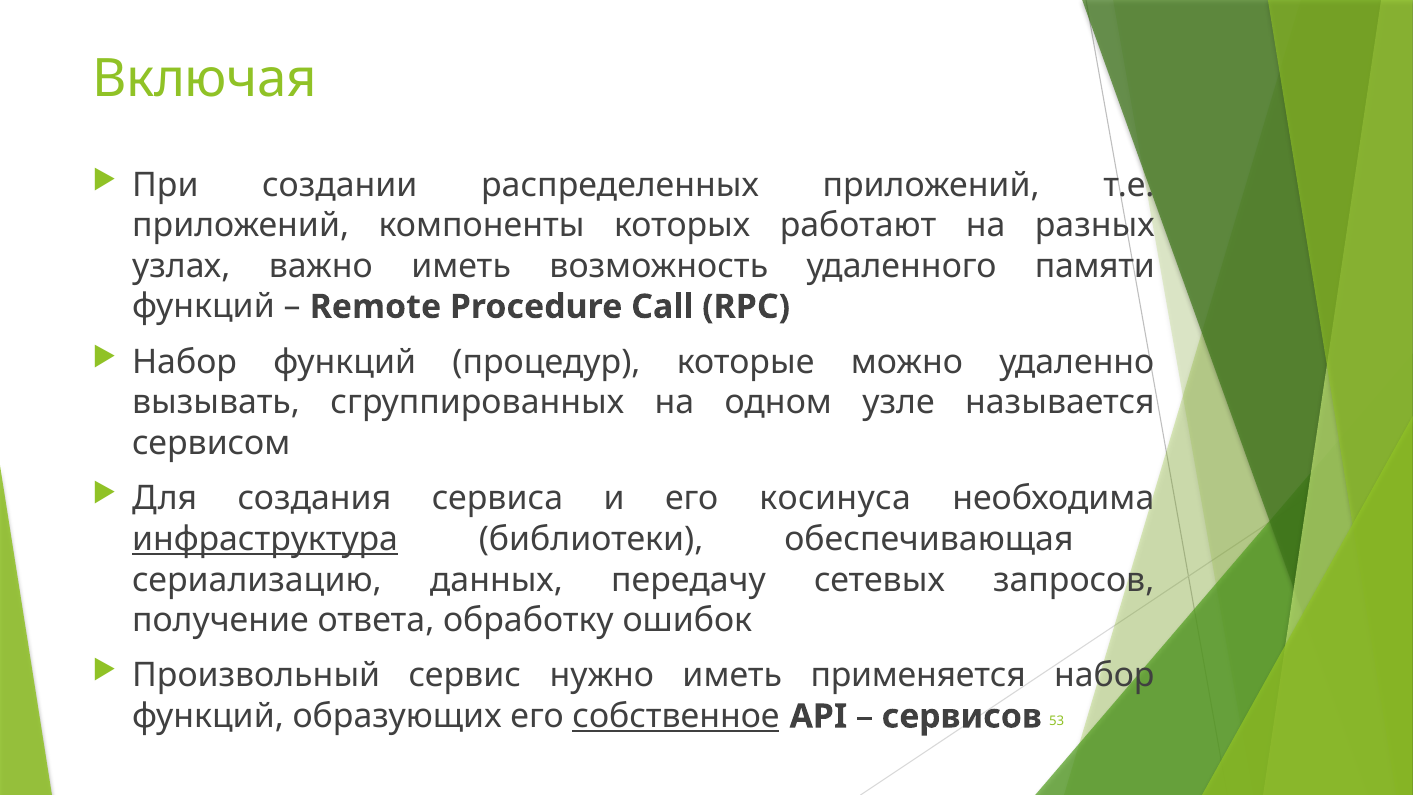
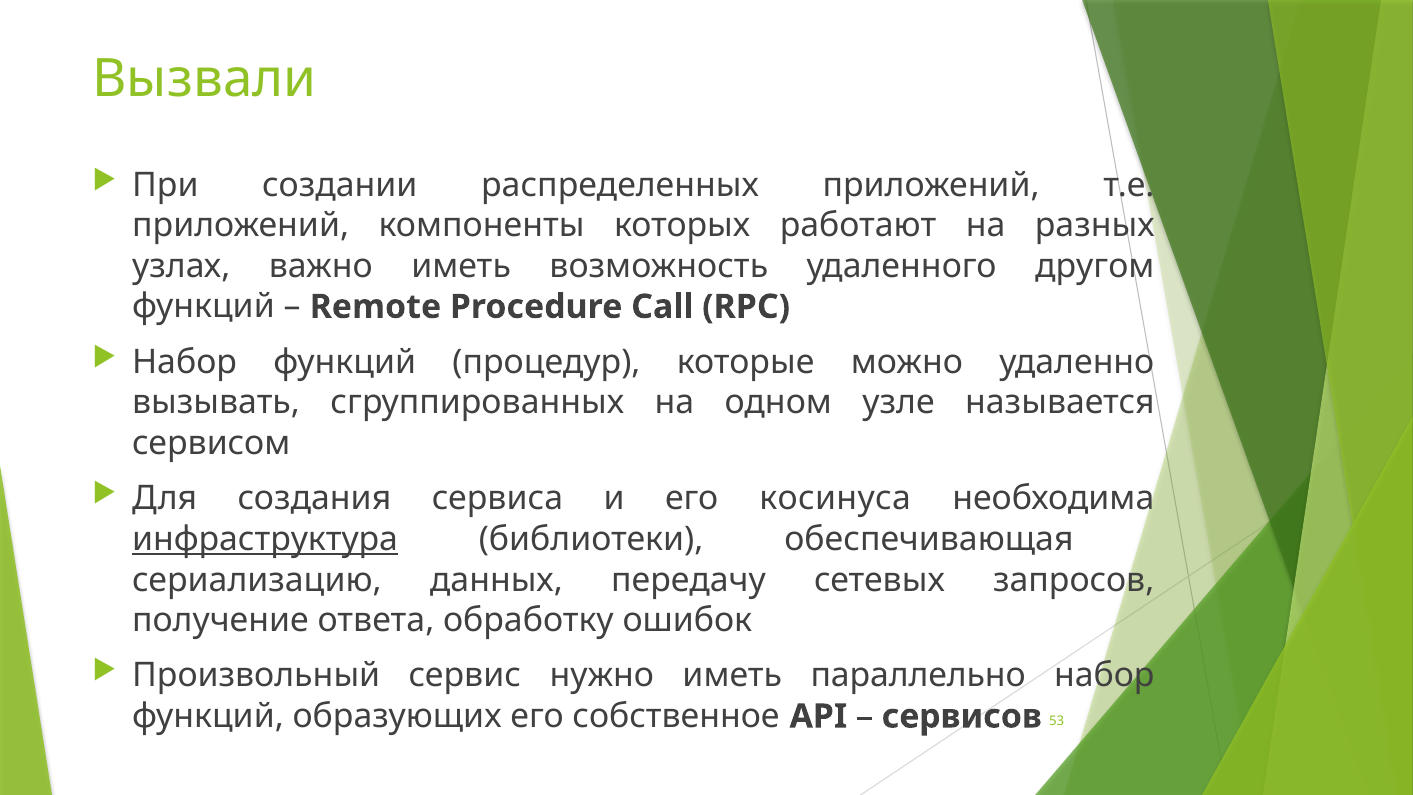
Включая: Включая -> Вызвали
памяти: памяти -> другом
применяется: применяется -> параллельно
собственное underline: present -> none
